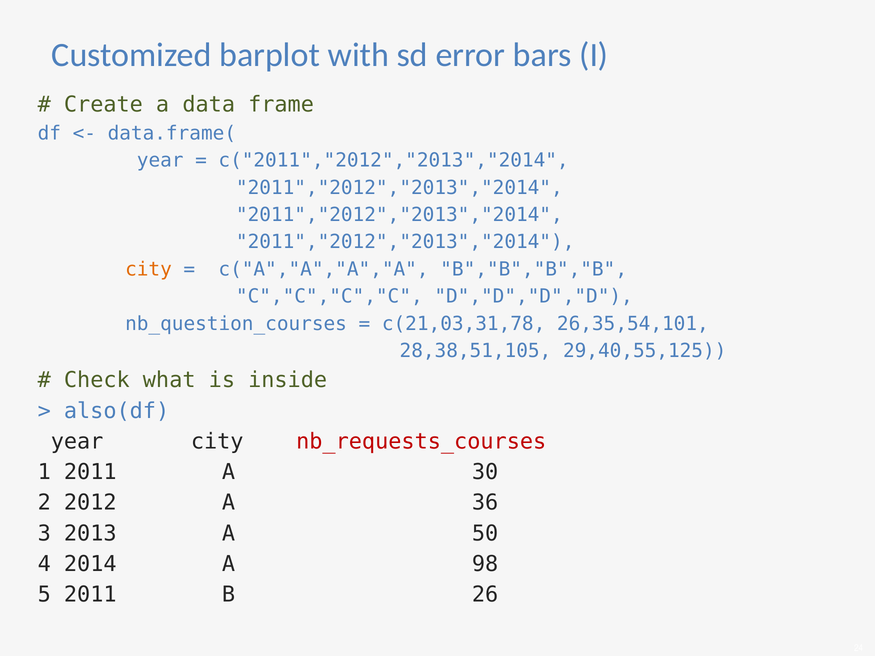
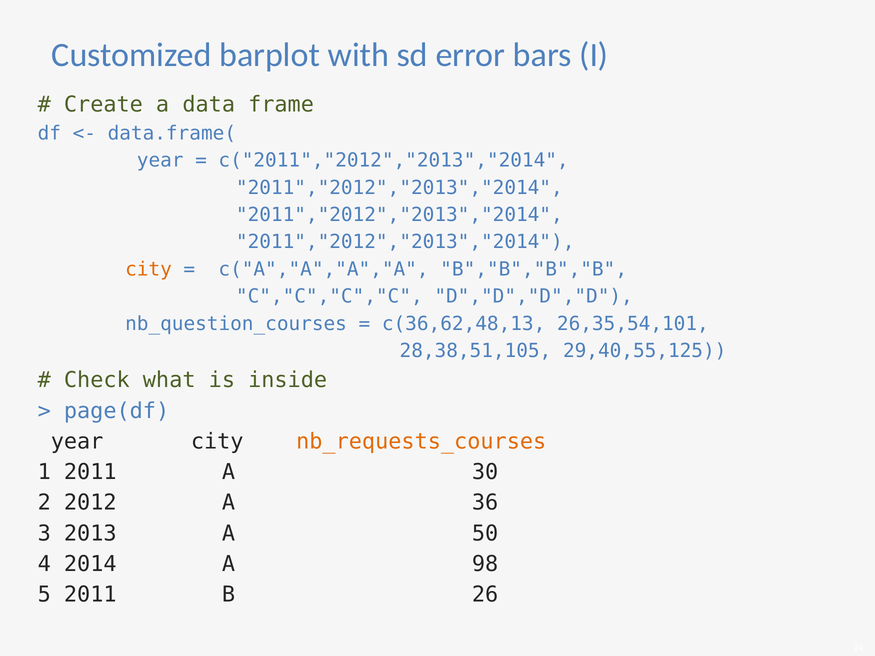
c(21,03,31,78: c(21,03,31,78 -> c(36,62,48,13
also(df: also(df -> page(df
nb_requests_courses colour: red -> orange
